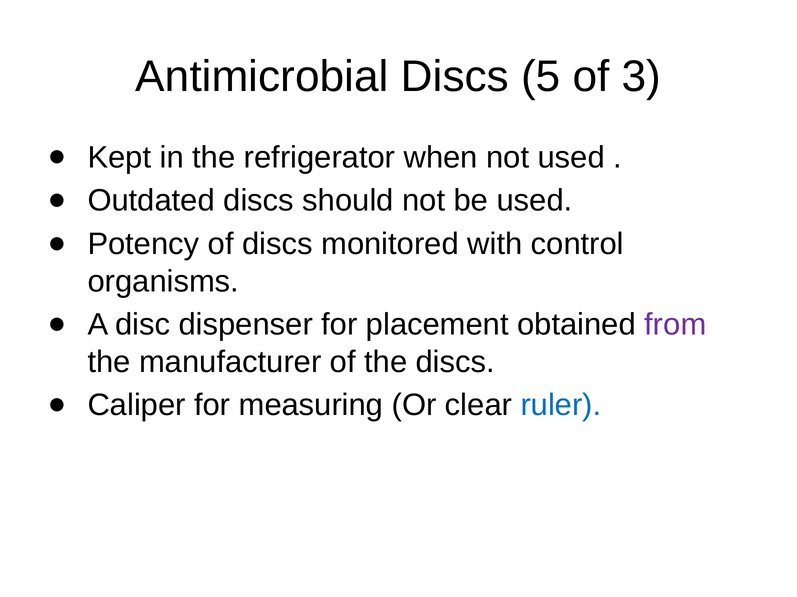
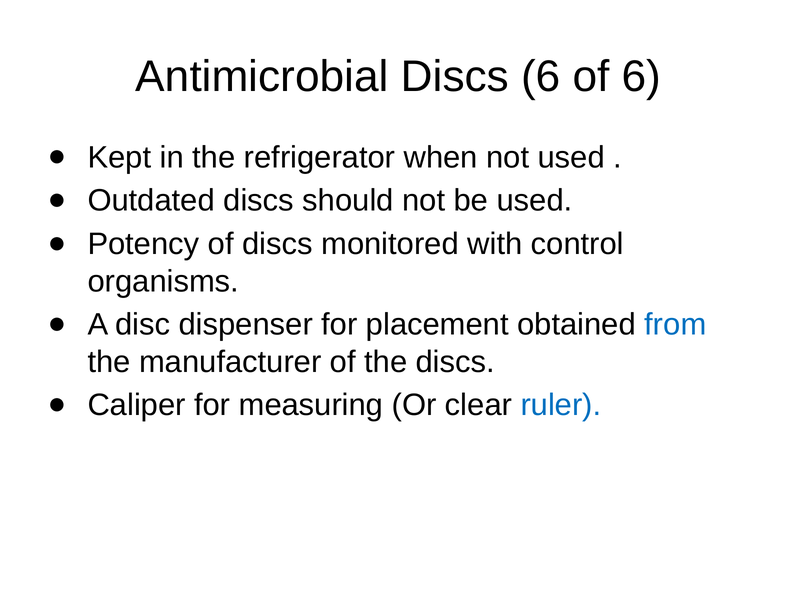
Discs 5: 5 -> 6
of 3: 3 -> 6
from colour: purple -> blue
